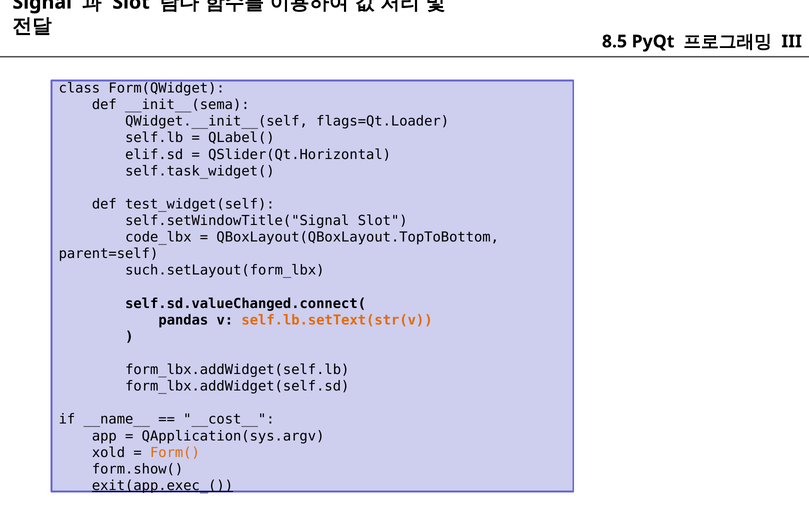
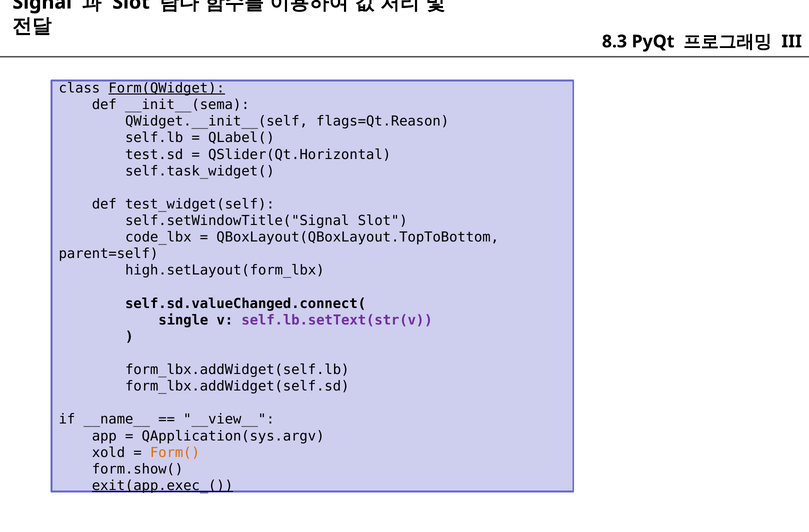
8.5: 8.5 -> 8.3
Form(QWidget underline: none -> present
flags=Qt.Loader: flags=Qt.Loader -> flags=Qt.Reason
elif.sd: elif.sd -> test.sd
such.setLayout(form_lbx: such.setLayout(form_lbx -> high.setLayout(form_lbx
pandas: pandas -> single
self.lb.setText(str(v colour: orange -> purple
__cost__: __cost__ -> __view__
